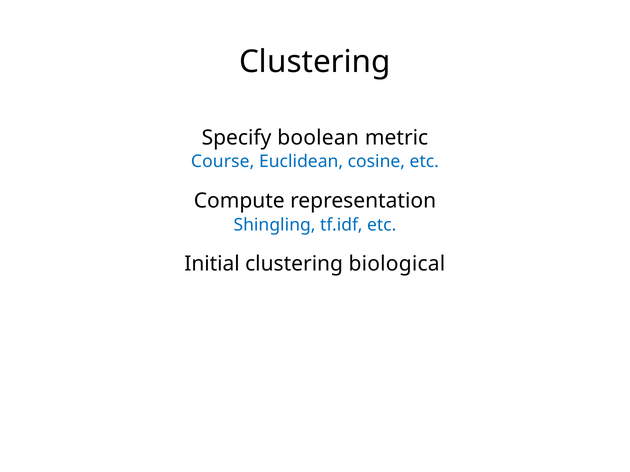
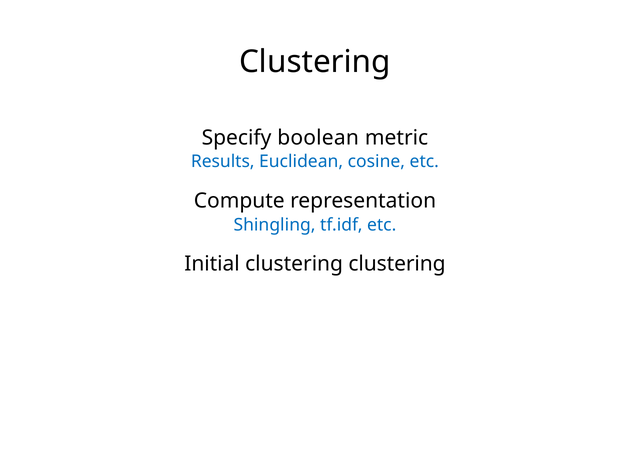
Course: Course -> Results
clustering biological: biological -> clustering
